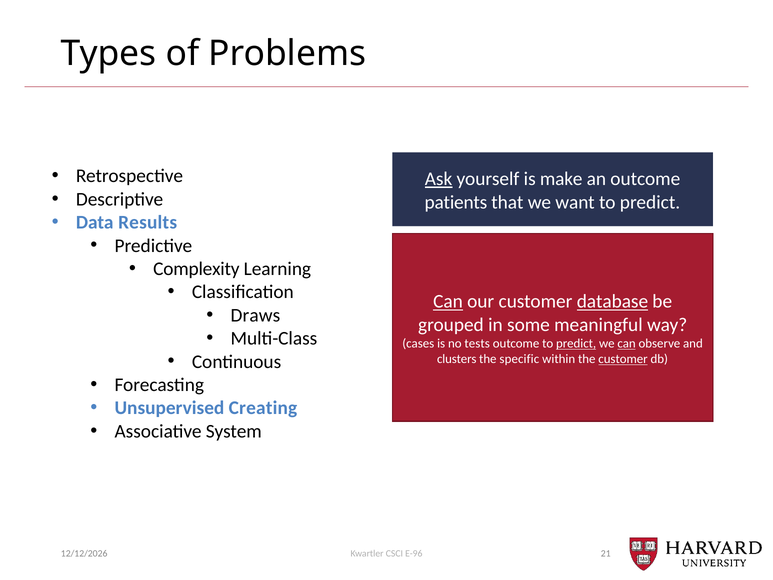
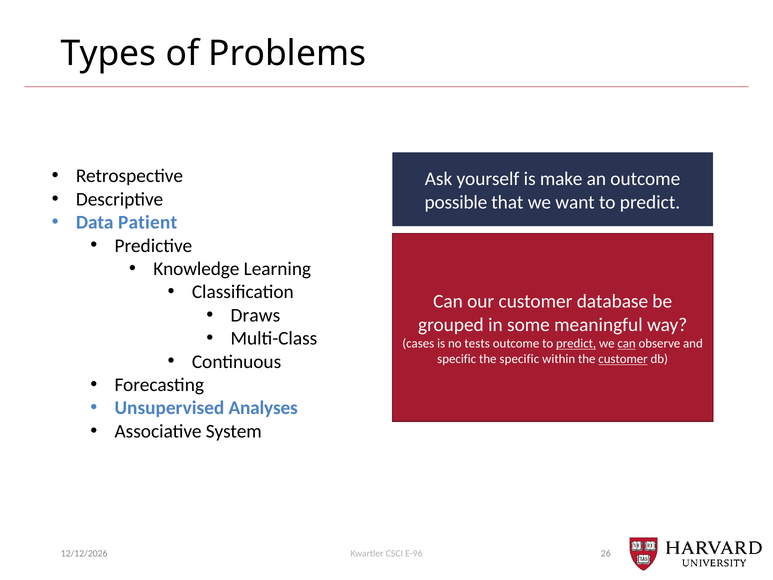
Ask underline: present -> none
patients: patients -> possible
Results: Results -> Patient
Complexity: Complexity -> Knowledge
Can at (448, 301) underline: present -> none
database underline: present -> none
clusters at (457, 359): clusters -> specific
Creating: Creating -> Analyses
21: 21 -> 26
